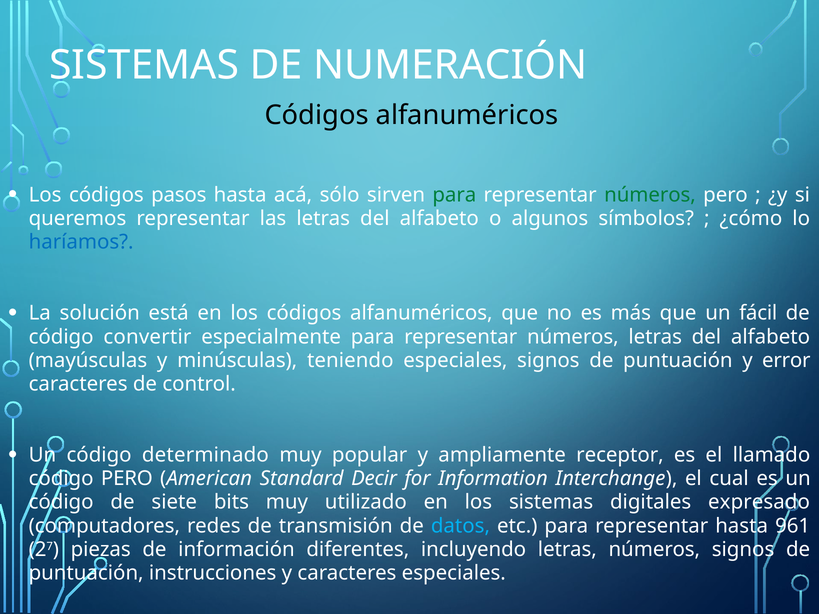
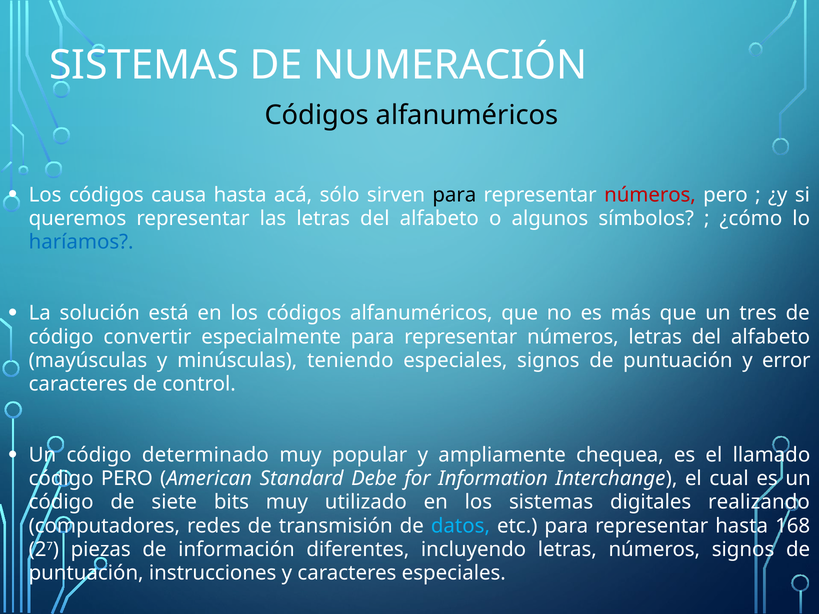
pasos: pasos -> causa
para at (454, 195) colour: green -> black
números at (650, 195) colour: green -> red
fácil: fácil -> tres
receptor: receptor -> chequea
Decir: Decir -> Debe
expresado: expresado -> realizando
961: 961 -> 168
